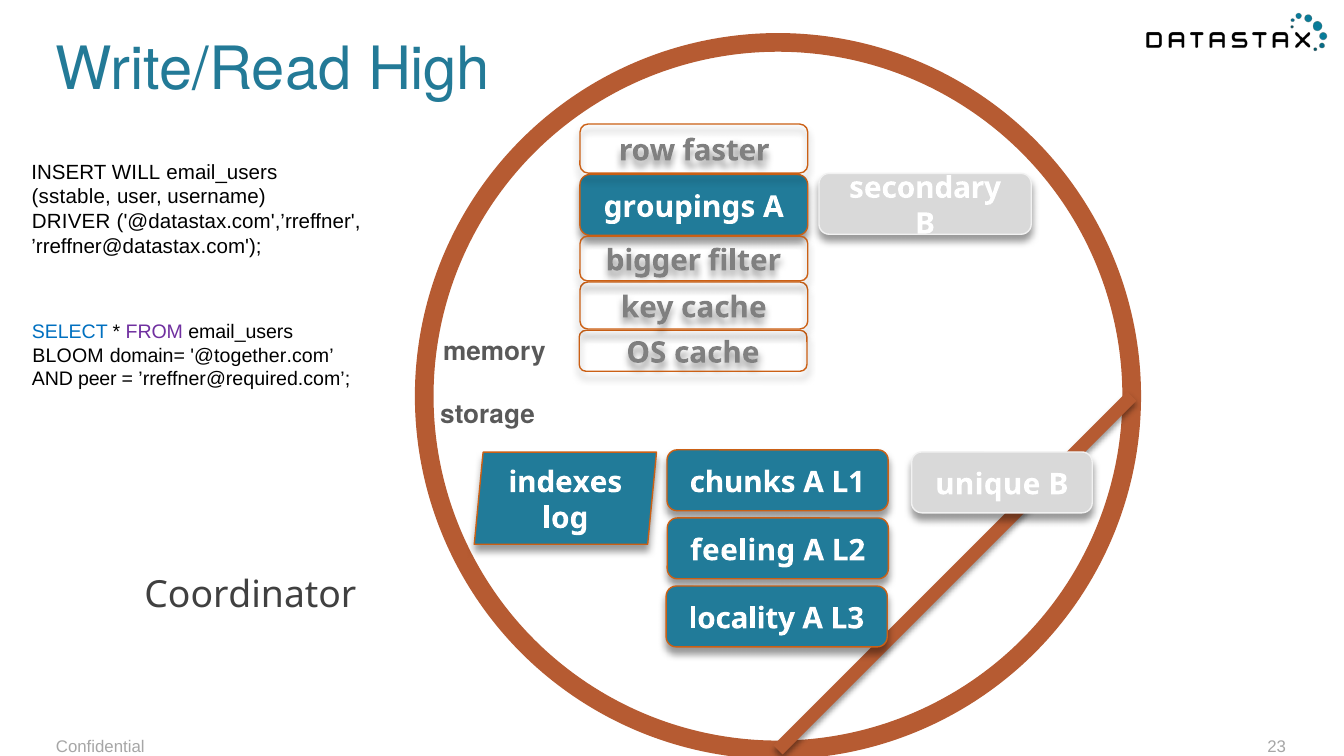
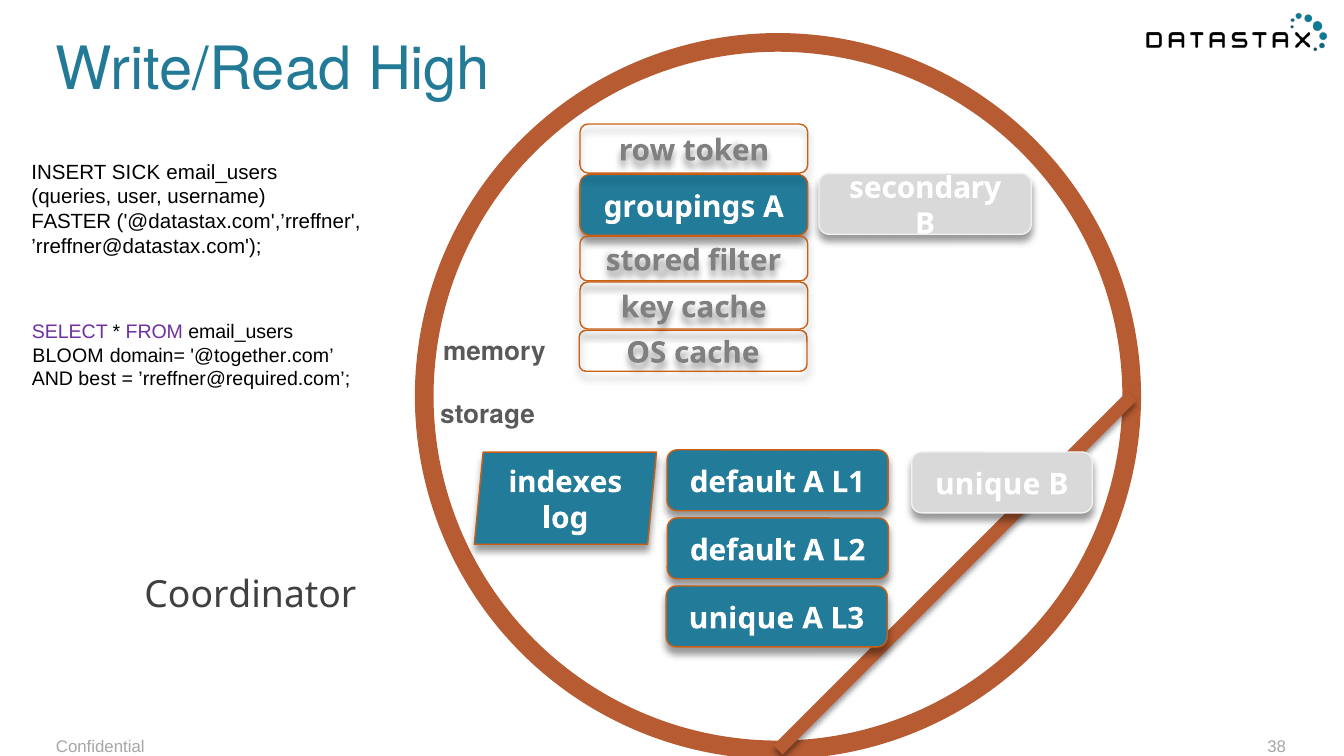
faster: faster -> token
WILL: WILL -> SICK
sstable: sstable -> queries
DRIVER: DRIVER -> FASTER
bigger: bigger -> stored
SELECT colour: blue -> purple
peer: peer -> best
chunks at (743, 482): chunks -> default
feeling at (743, 550): feeling -> default
locality at (742, 619): locality -> unique
23: 23 -> 38
